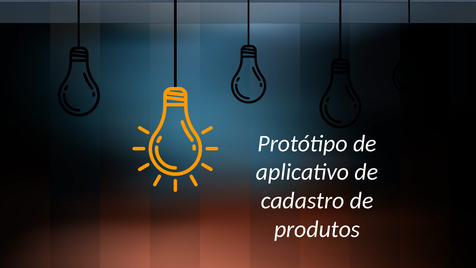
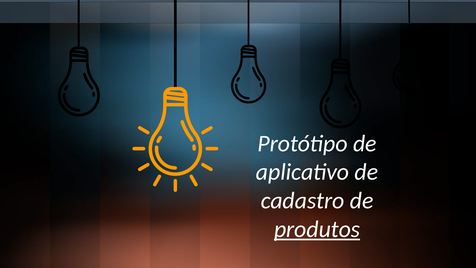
produtos underline: none -> present
